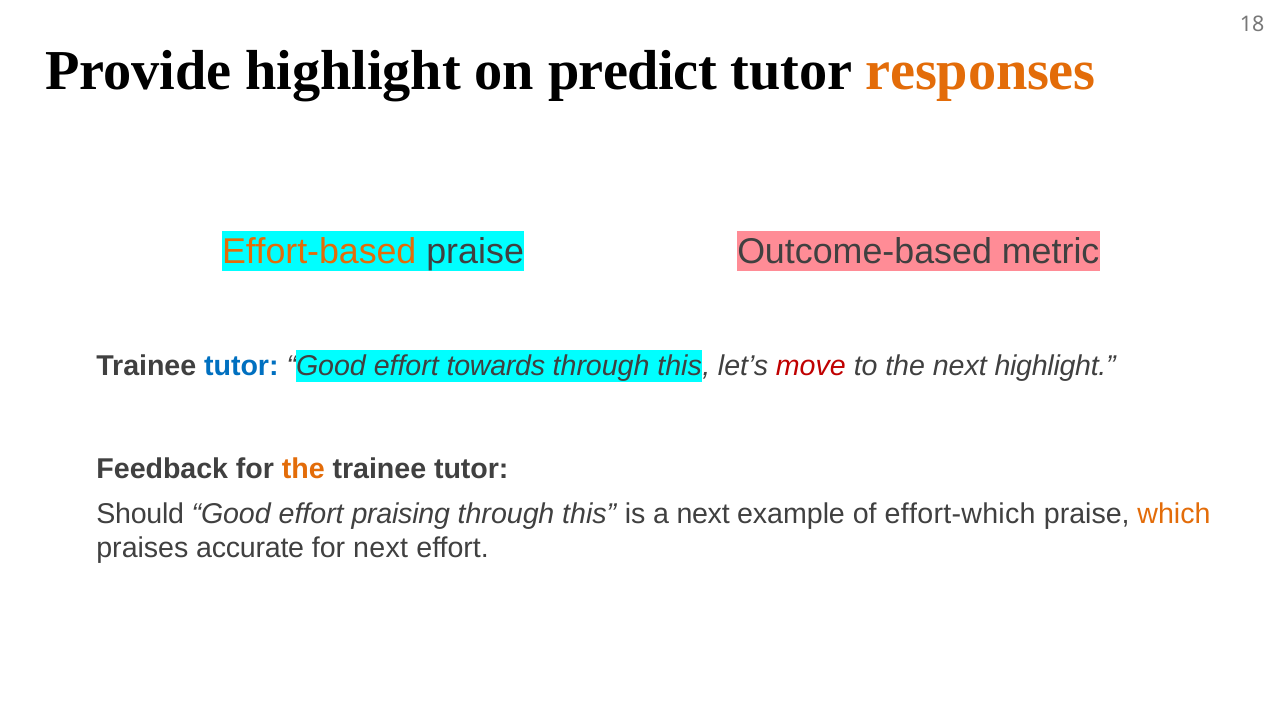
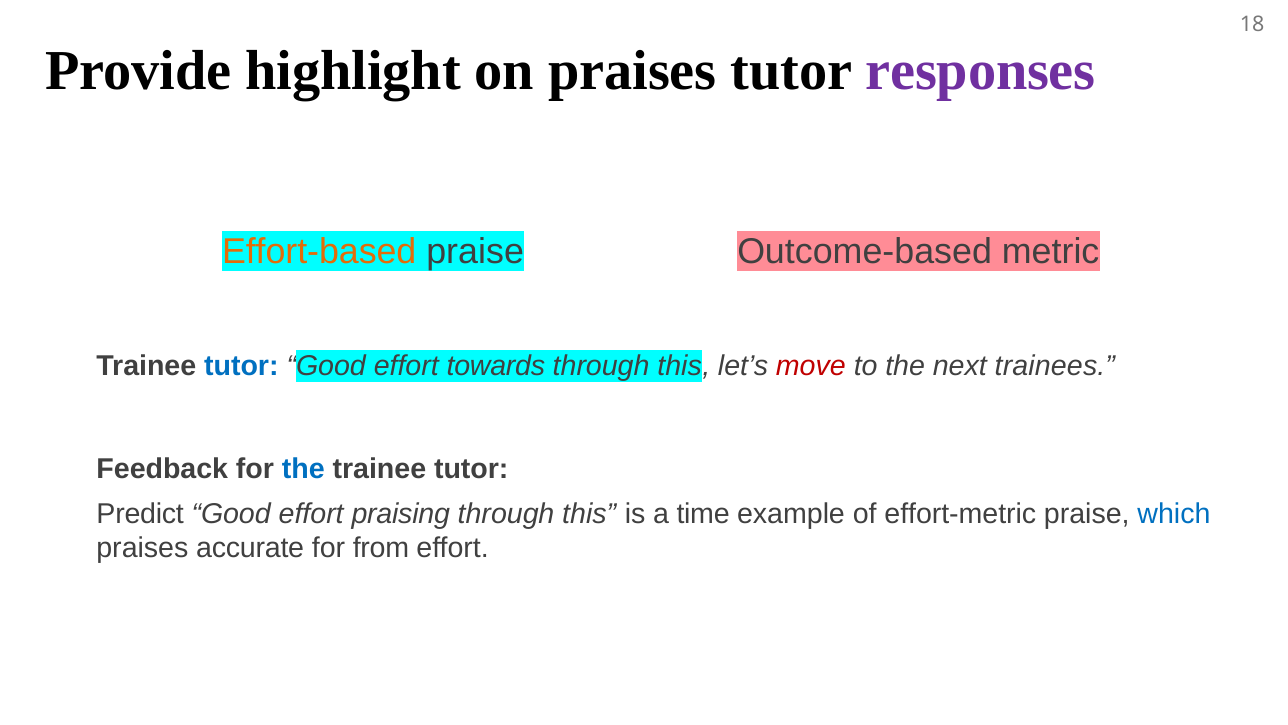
on predict: predict -> praises
responses colour: orange -> purple
next highlight: highlight -> trainees
the at (303, 469) colour: orange -> blue
Should: Should -> Predict
a next: next -> time
effort-which: effort-which -> effort-metric
which colour: orange -> blue
for next: next -> from
